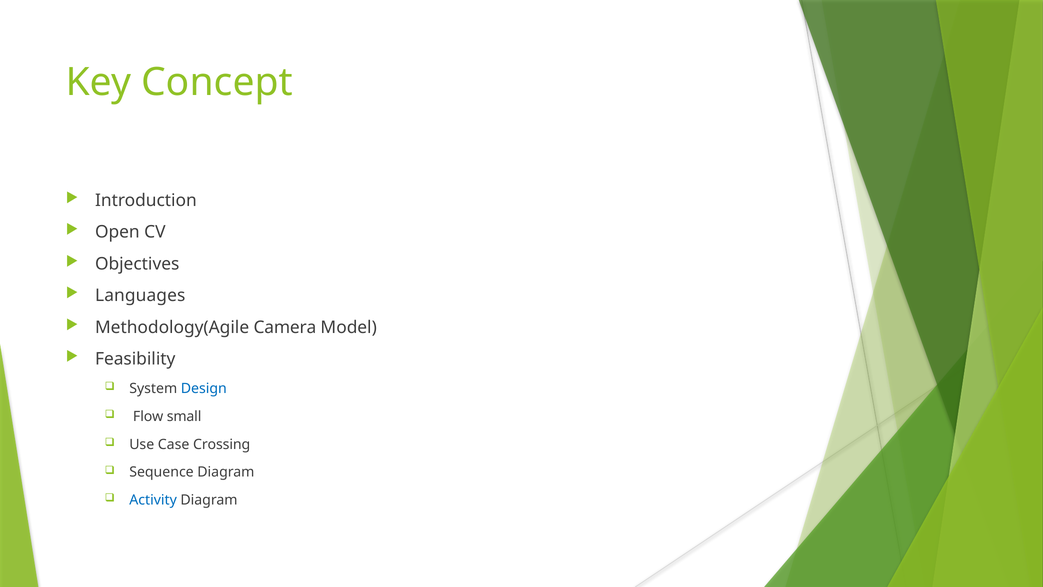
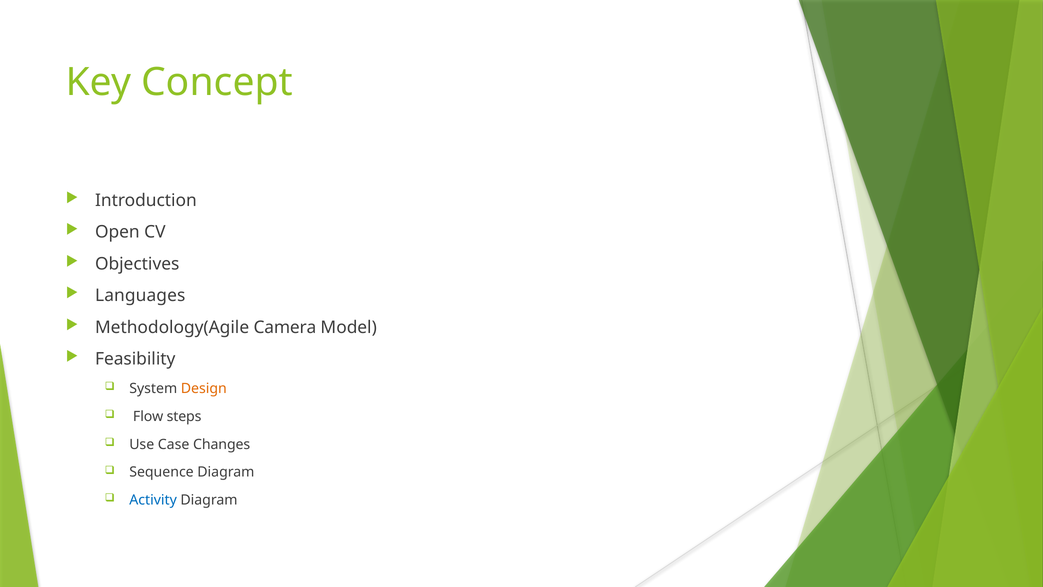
Design colour: blue -> orange
small: small -> steps
Crossing: Crossing -> Changes
